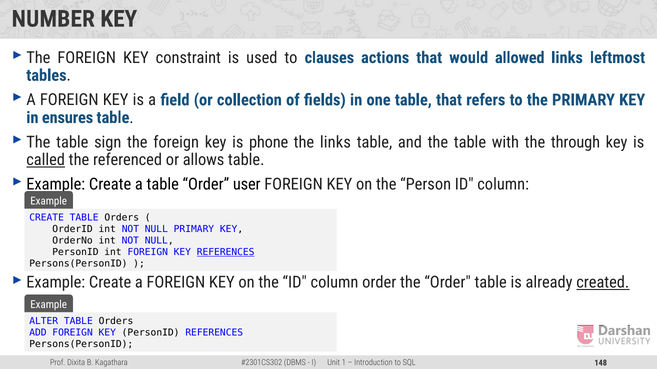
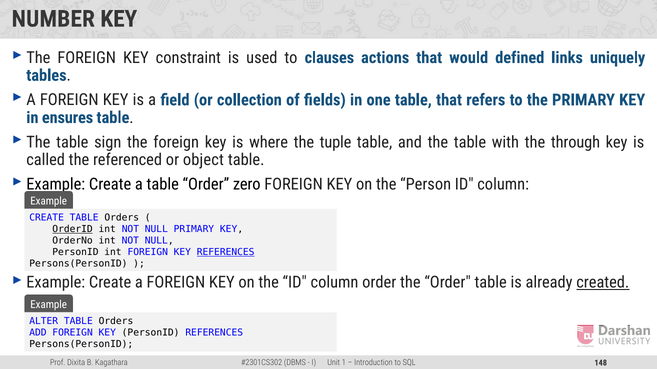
allowed: allowed -> defined
leftmost: leftmost -> uniquely
phone: phone -> where
the links: links -> tuple
called underline: present -> none
allows: allows -> object
user: user -> zero
OrderID underline: none -> present
